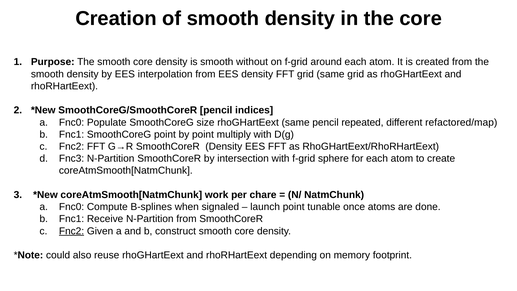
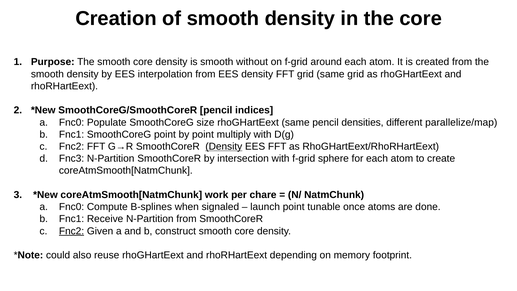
repeated: repeated -> densities
refactored/map: refactored/map -> parallelize/map
Density at (224, 146) underline: none -> present
